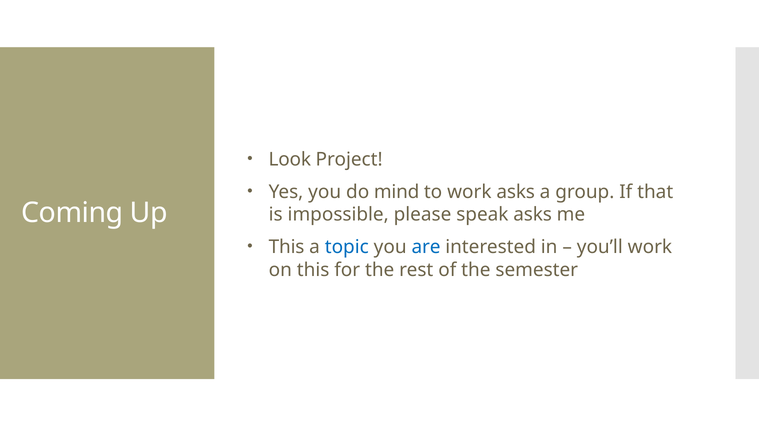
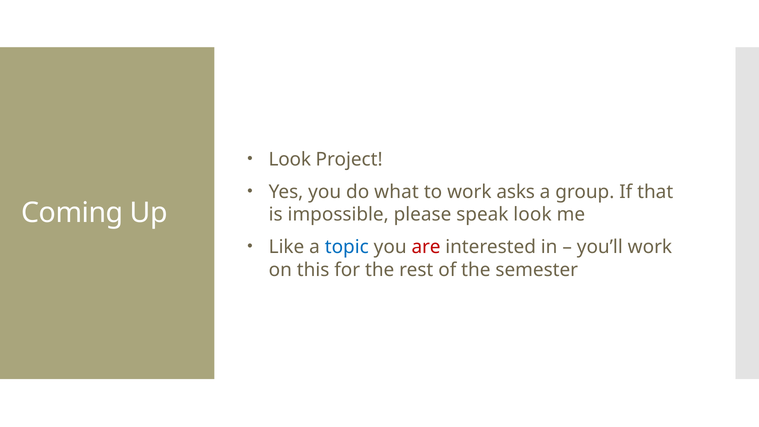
mind: mind -> what
speak asks: asks -> look
This at (287, 247): This -> Like
are colour: blue -> red
